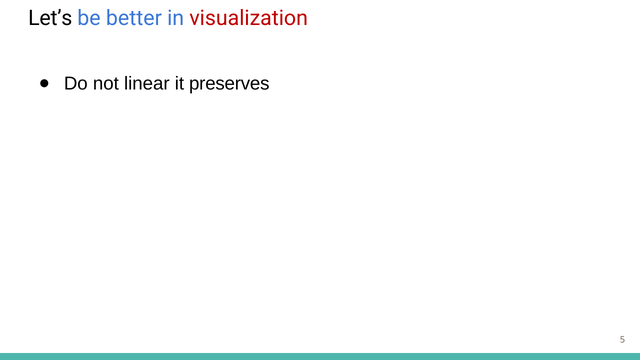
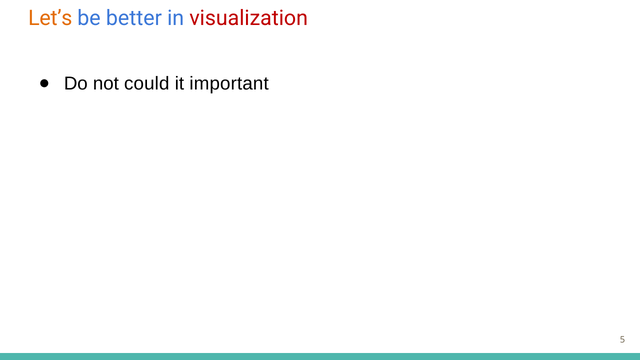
Let’s colour: black -> orange
linear: linear -> could
preserves: preserves -> important
